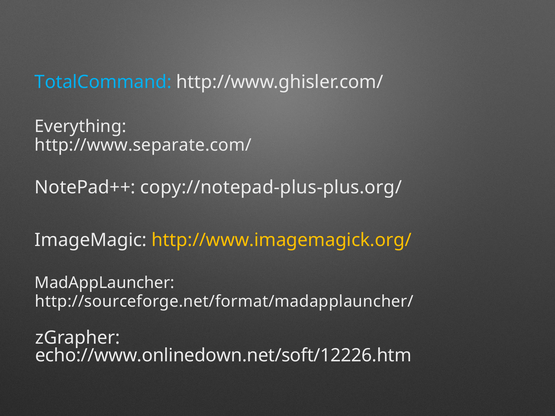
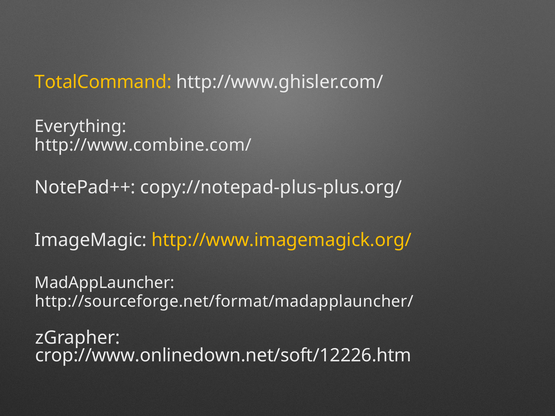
TotalCommand colour: light blue -> yellow
http://www.separate.com/: http://www.separate.com/ -> http://www.combine.com/
echo://www.onlinedown.net/soft/12226.htm: echo://www.onlinedown.net/soft/12226.htm -> crop://www.onlinedown.net/soft/12226.htm
